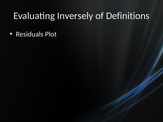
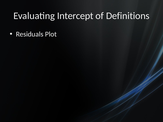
Inversely: Inversely -> Intercept
